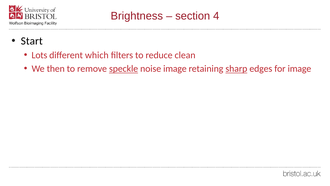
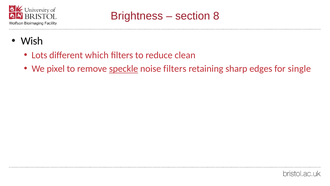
4: 4 -> 8
Start: Start -> Wish
then: then -> pixel
noise image: image -> filters
sharp underline: present -> none
for image: image -> single
